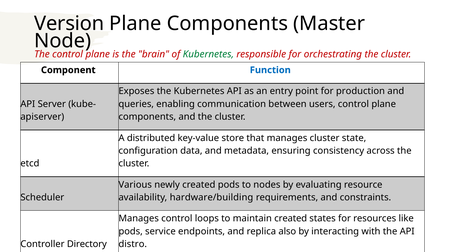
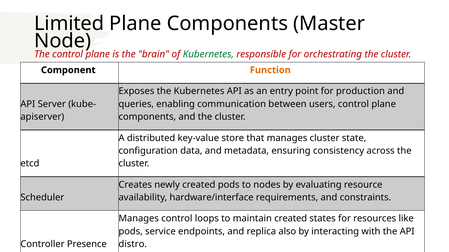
Version: Version -> Limited
Function colour: blue -> orange
Various: Various -> Creates
hardware/building: hardware/building -> hardware/interface
Directory: Directory -> Presence
